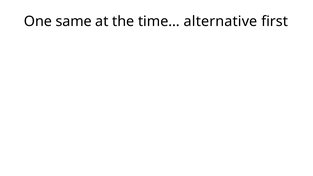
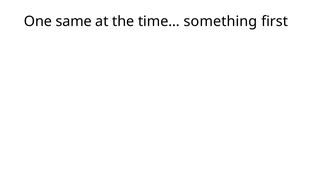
alternative: alternative -> something
